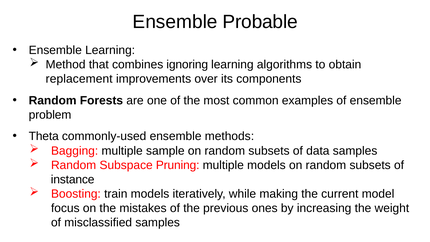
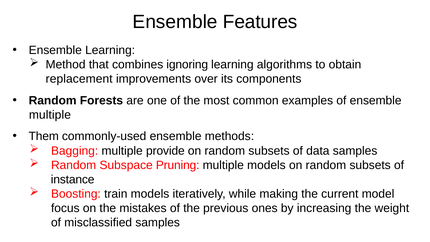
Probable: Probable -> Features
problem at (50, 115): problem -> multiple
Theta: Theta -> Them
sample: sample -> provide
